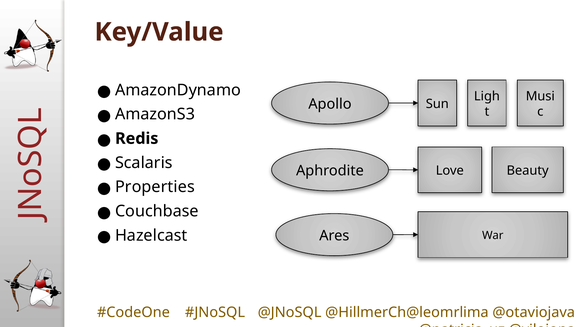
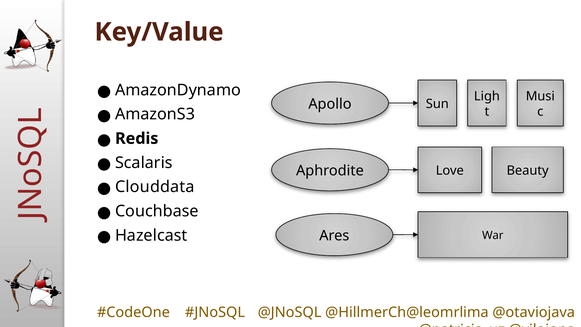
Properties: Properties -> Clouddata
